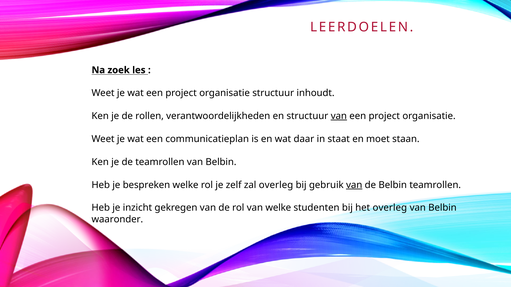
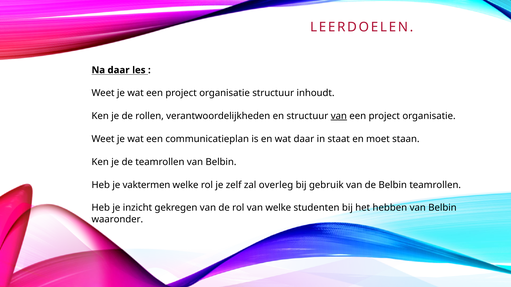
Na zoek: zoek -> daar
bespreken: bespreken -> vaktermen
van at (354, 185) underline: present -> none
het overleg: overleg -> hebben
